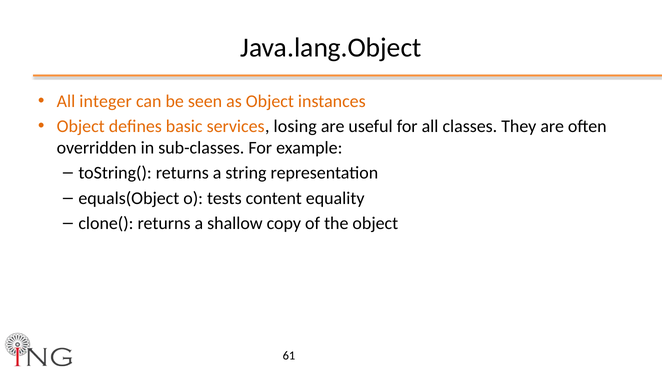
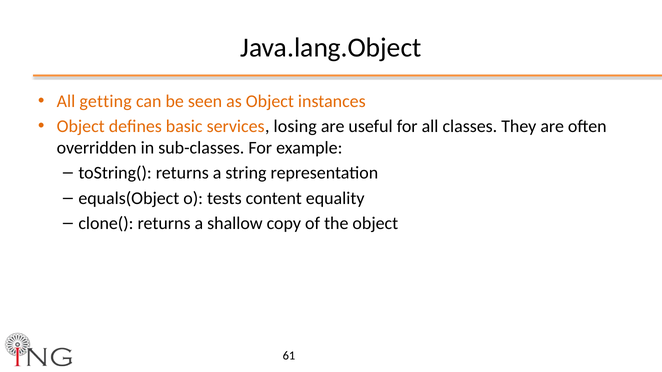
integer: integer -> getting
